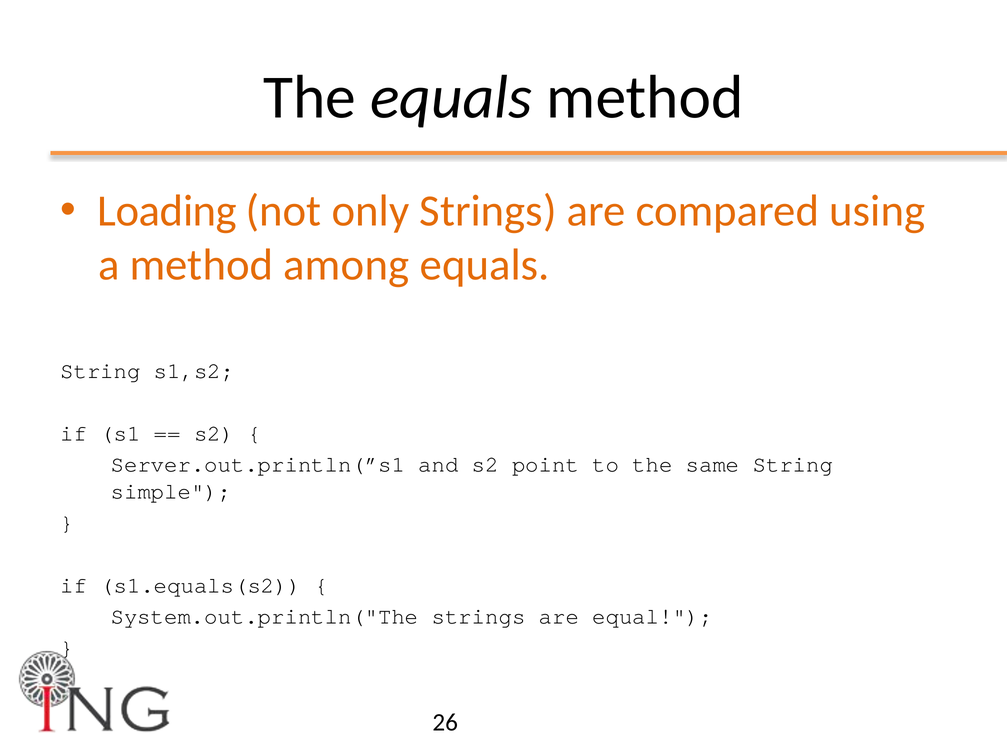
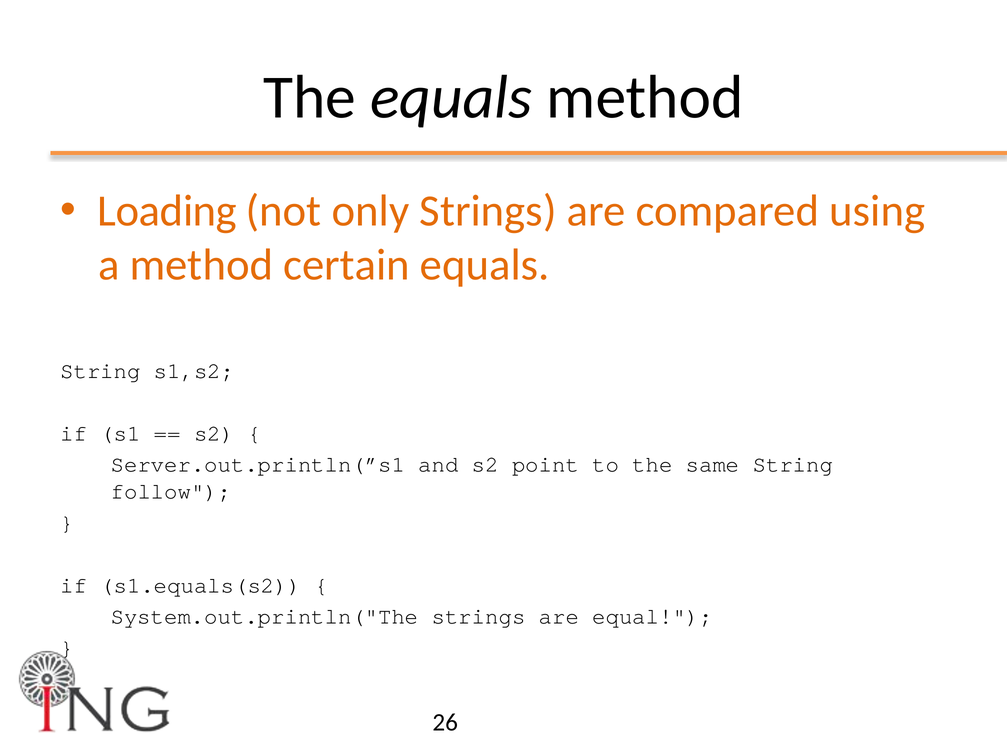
among: among -> certain
simple: simple -> follow
